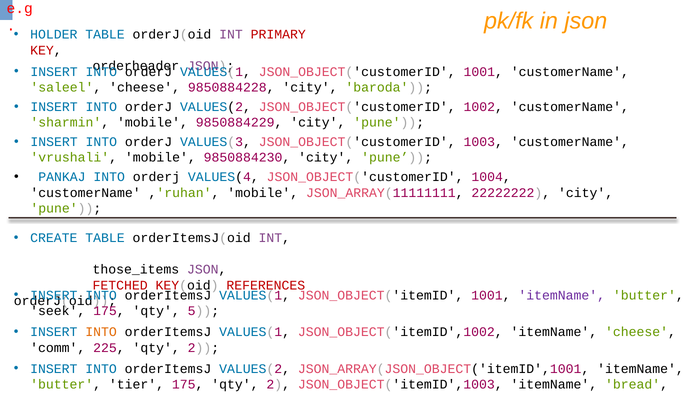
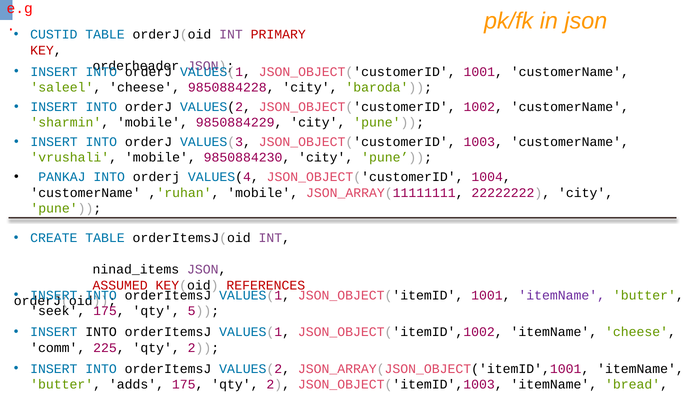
HOLDER: HOLDER -> CUSTID
those_items: those_items -> ninad_items
FETCHED: FETCHED -> ASSUMED
INTO at (101, 332) colour: orange -> black
tier: tier -> adds
